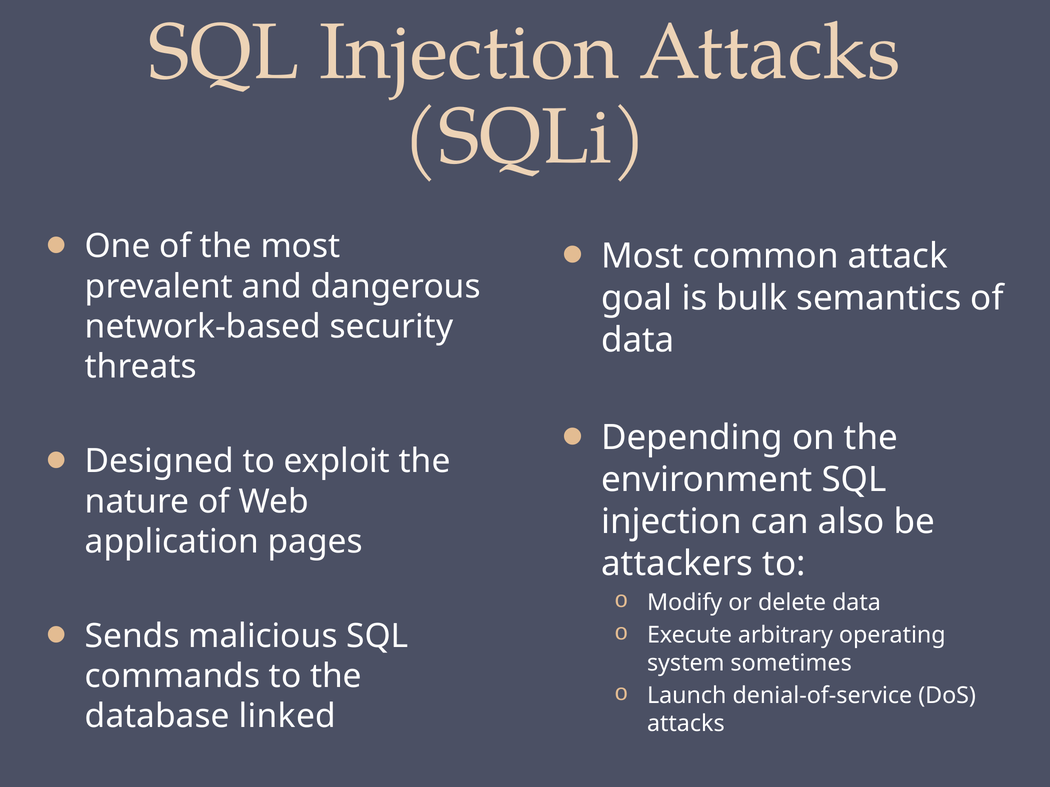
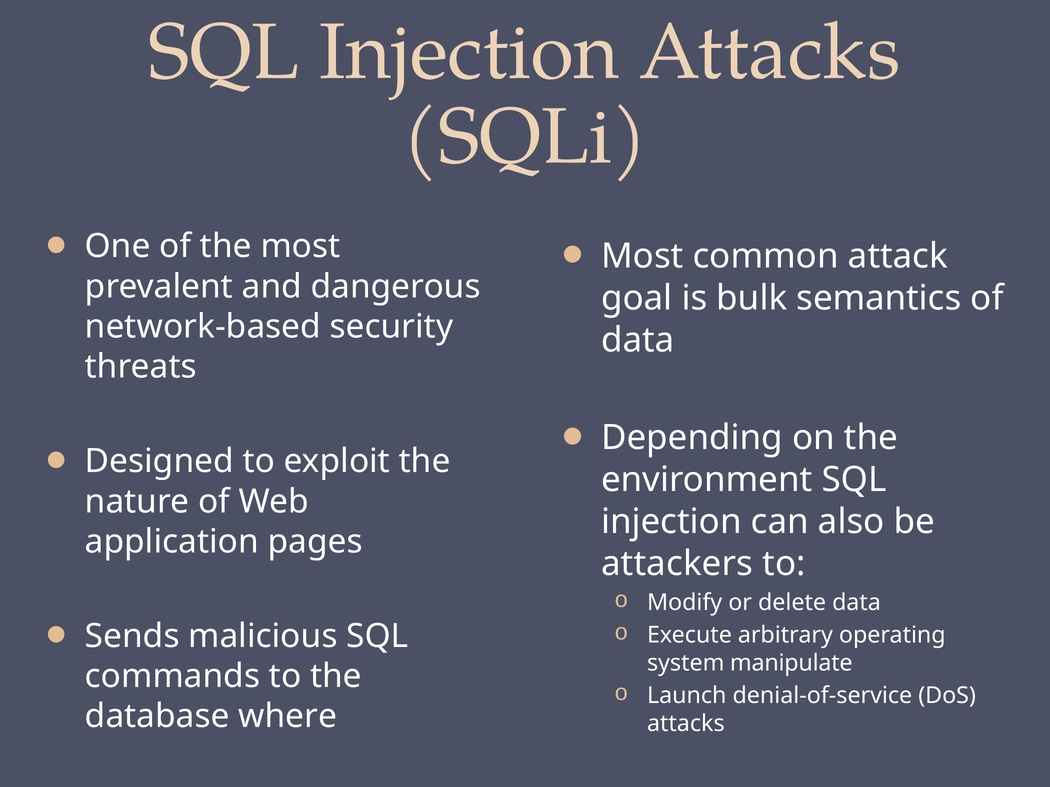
sometimes: sometimes -> manipulate
linked: linked -> where
